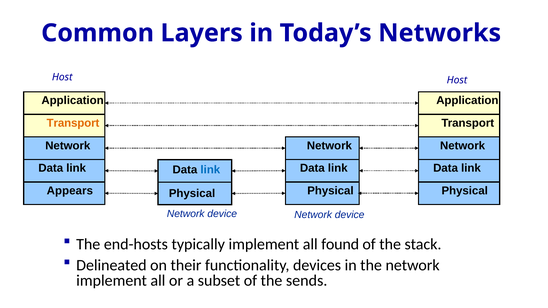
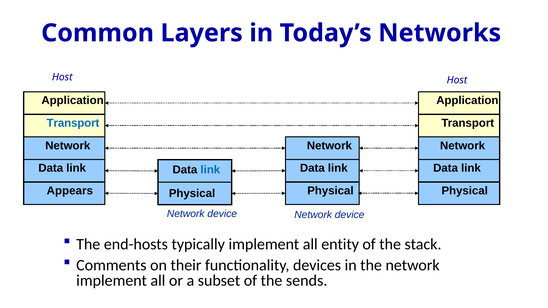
Transport at (73, 123) colour: orange -> blue
found: found -> entity
Delineated: Delineated -> Comments
